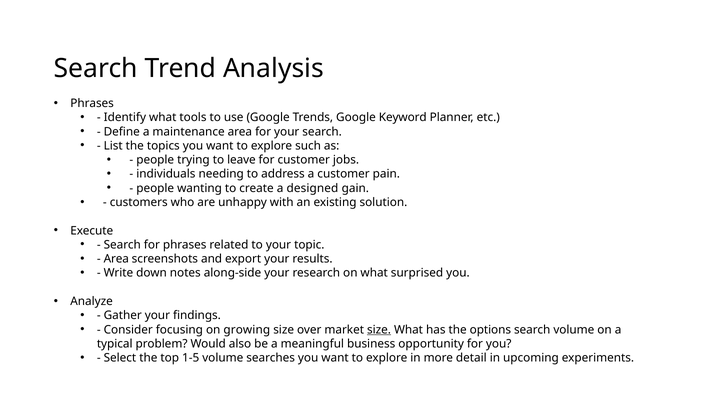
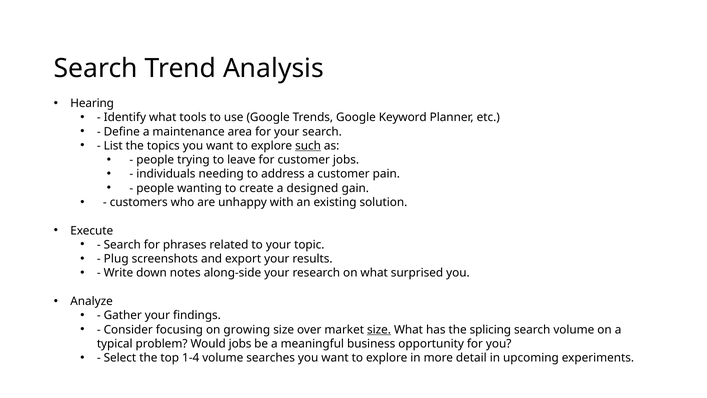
Phrases at (92, 103): Phrases -> Hearing
such underline: none -> present
Area at (116, 259): Area -> Plug
options: options -> splicing
Would also: also -> jobs
1-5: 1-5 -> 1-4
